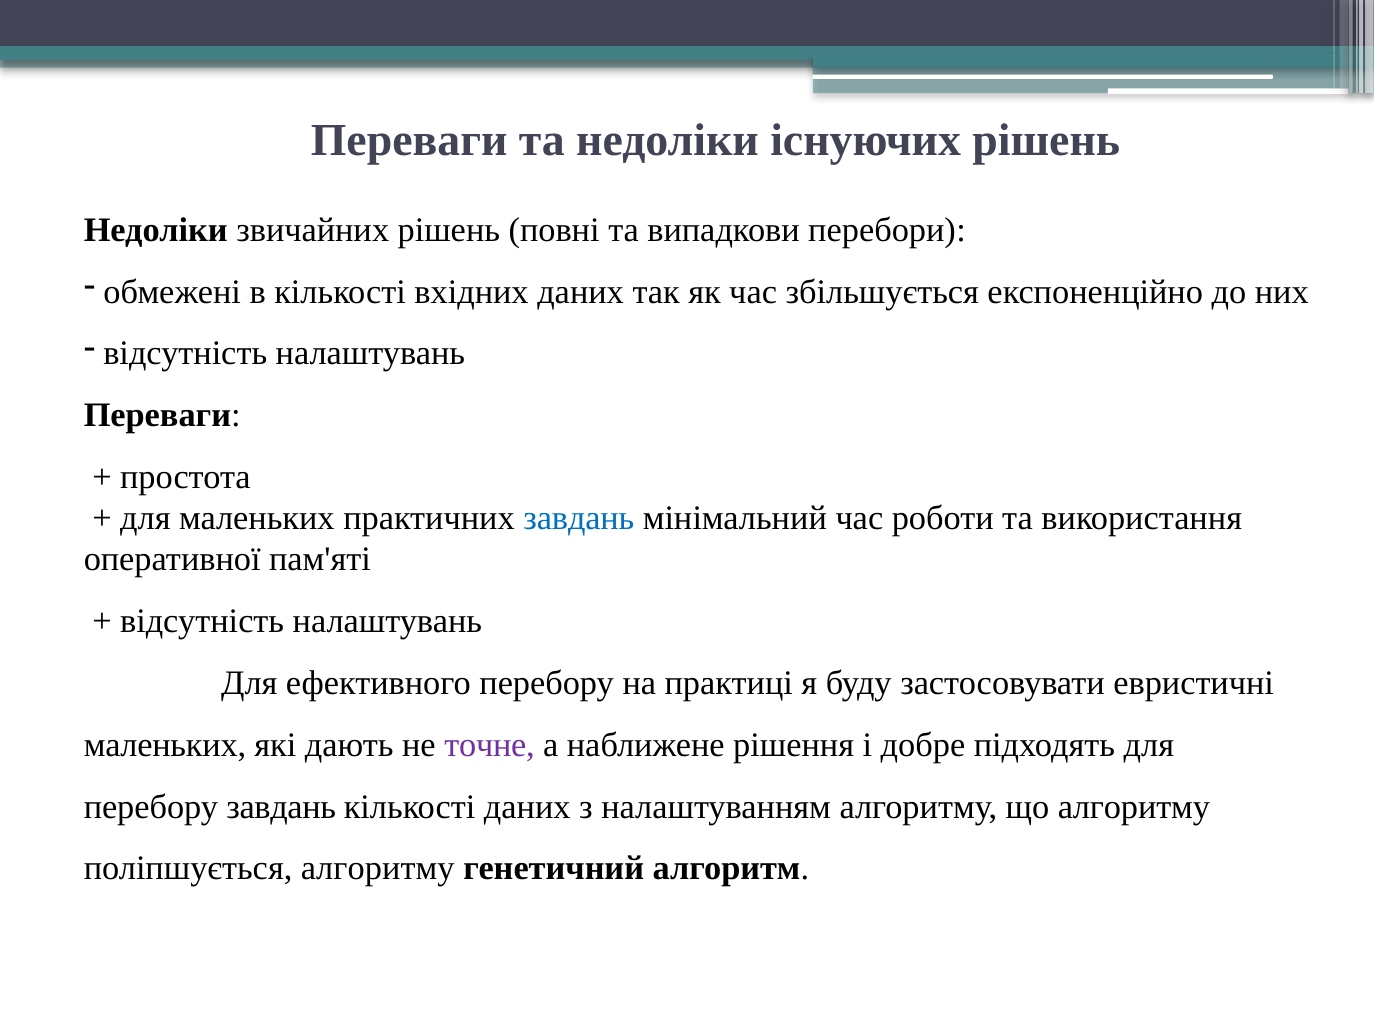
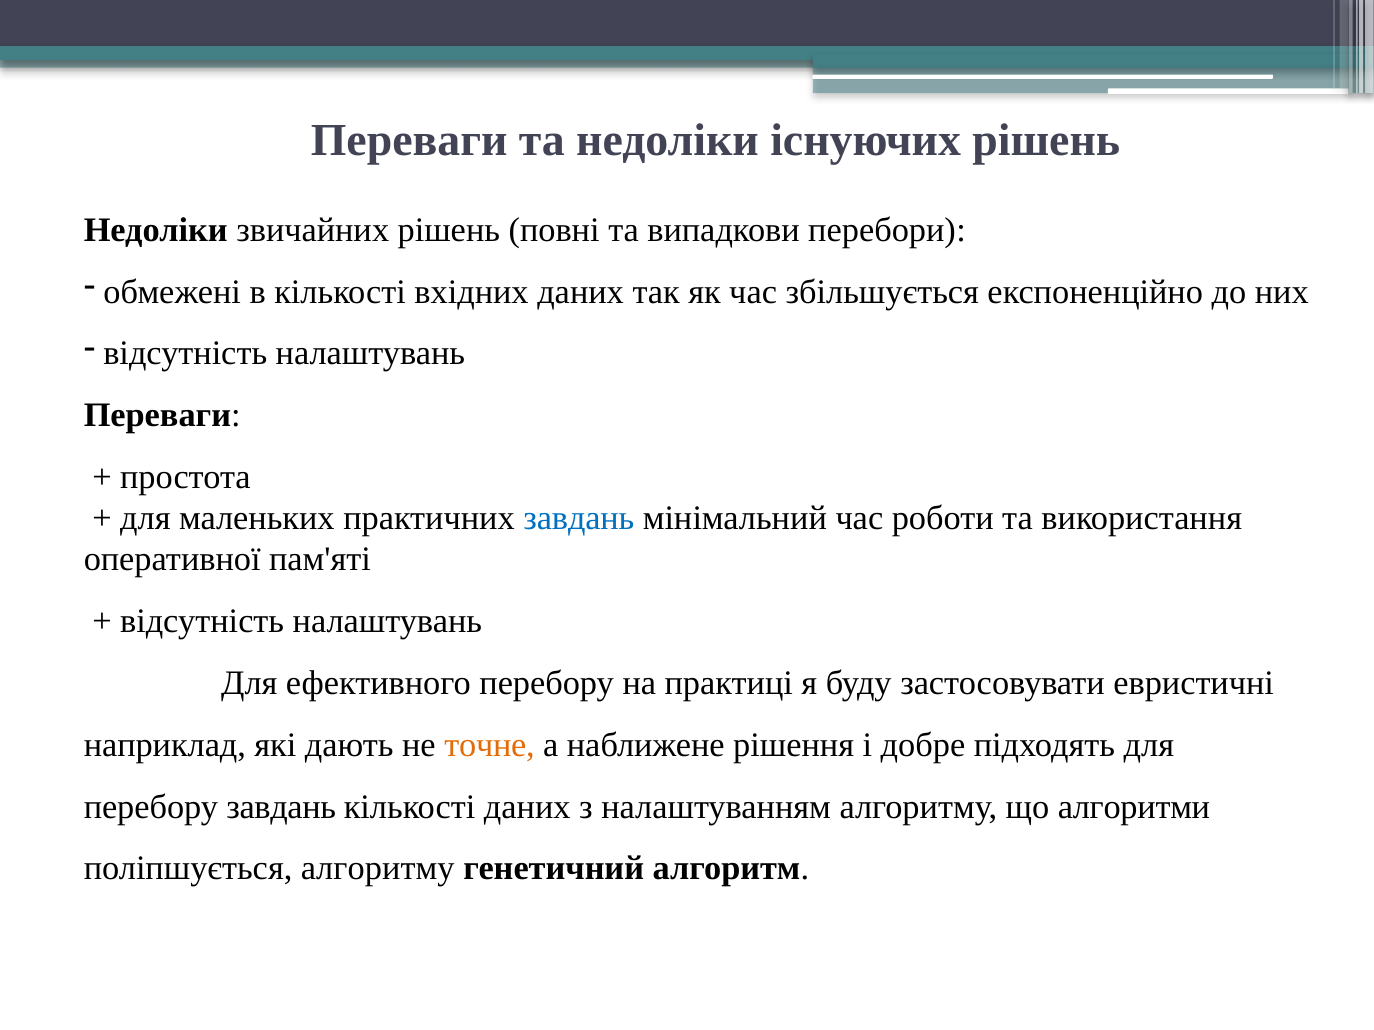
маленьких at (165, 745): маленьких -> наприклад
точне colour: purple -> orange
що алгоритму: алгоритму -> алгоритми
